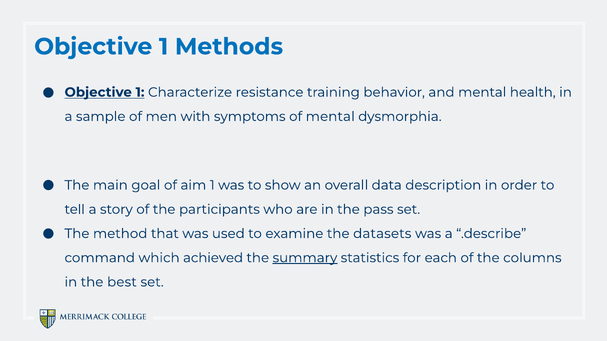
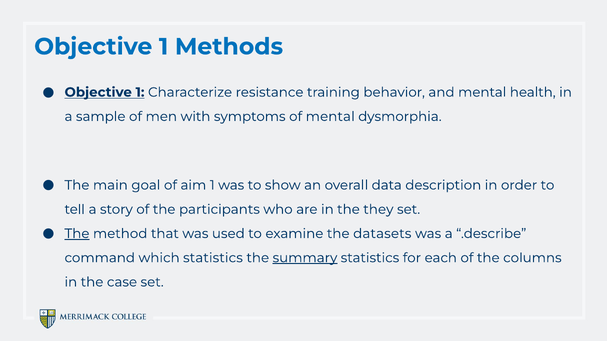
pass: pass -> they
The at (77, 234) underline: none -> present
which achieved: achieved -> statistics
best: best -> case
